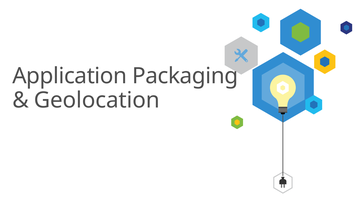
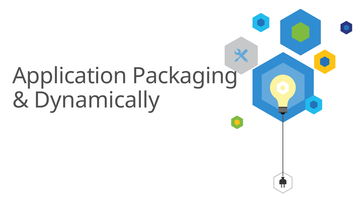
Geolocation: Geolocation -> Dynamically
